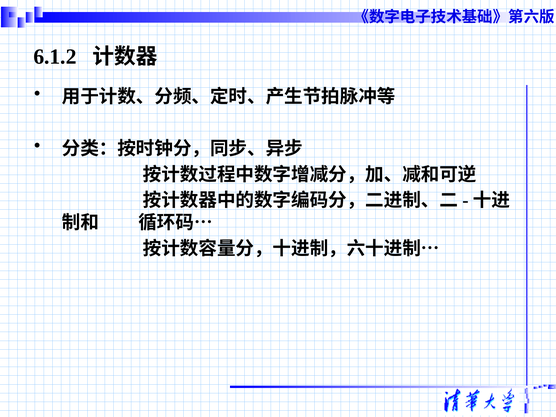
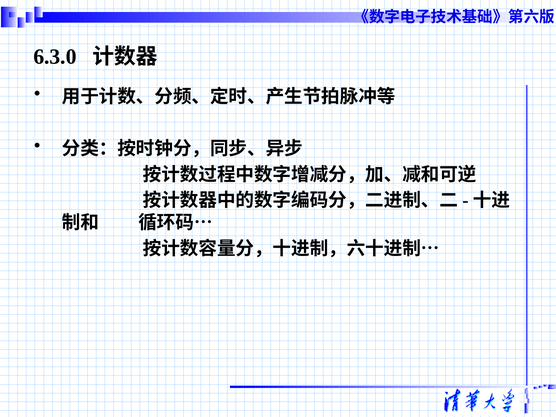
6.1.2: 6.1.2 -> 6.3.0
